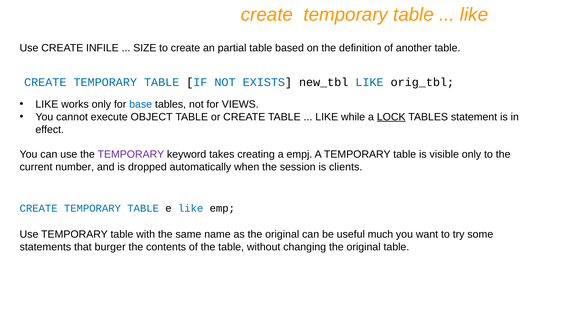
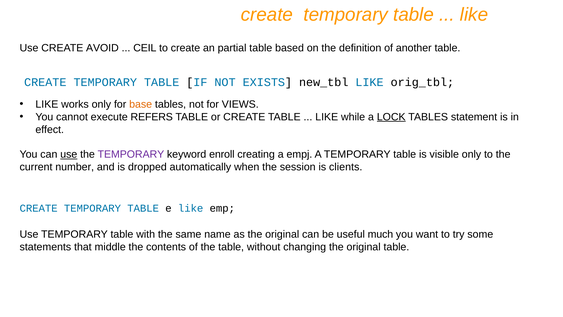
INFILE: INFILE -> AVOID
SIZE: SIZE -> CEIL
base colour: blue -> orange
OBJECT: OBJECT -> REFERS
use at (69, 154) underline: none -> present
takes: takes -> enroll
burger: burger -> middle
